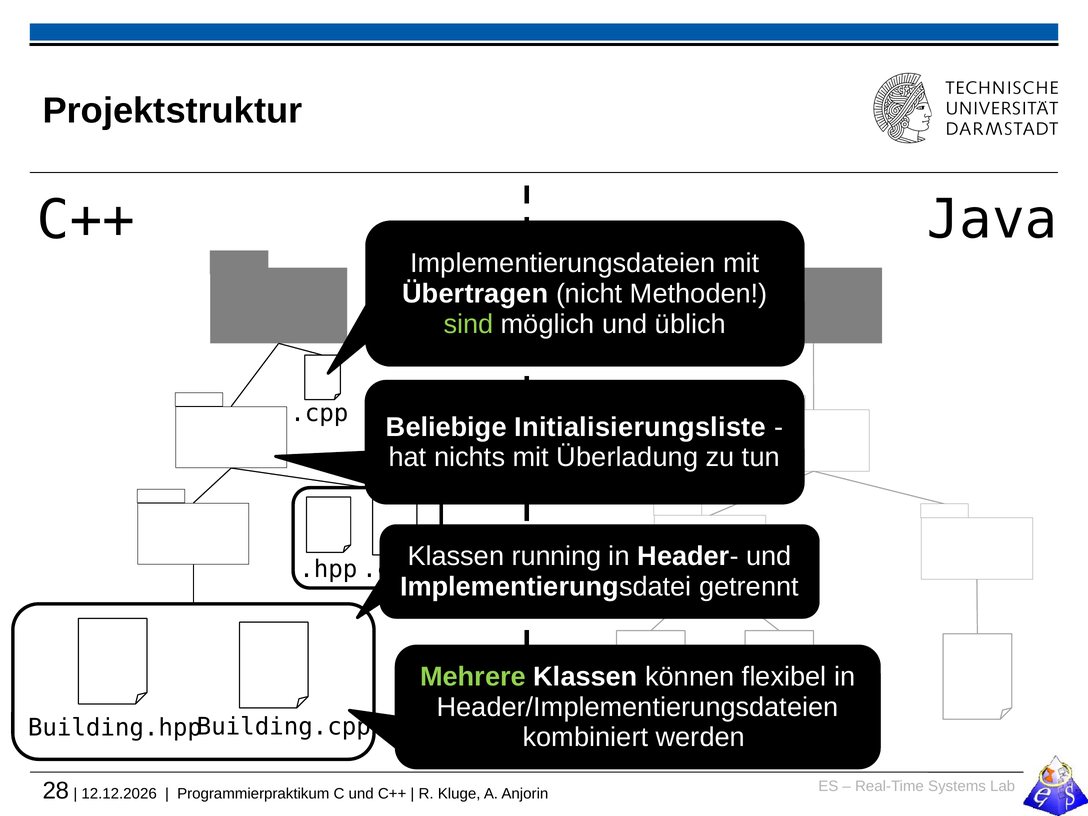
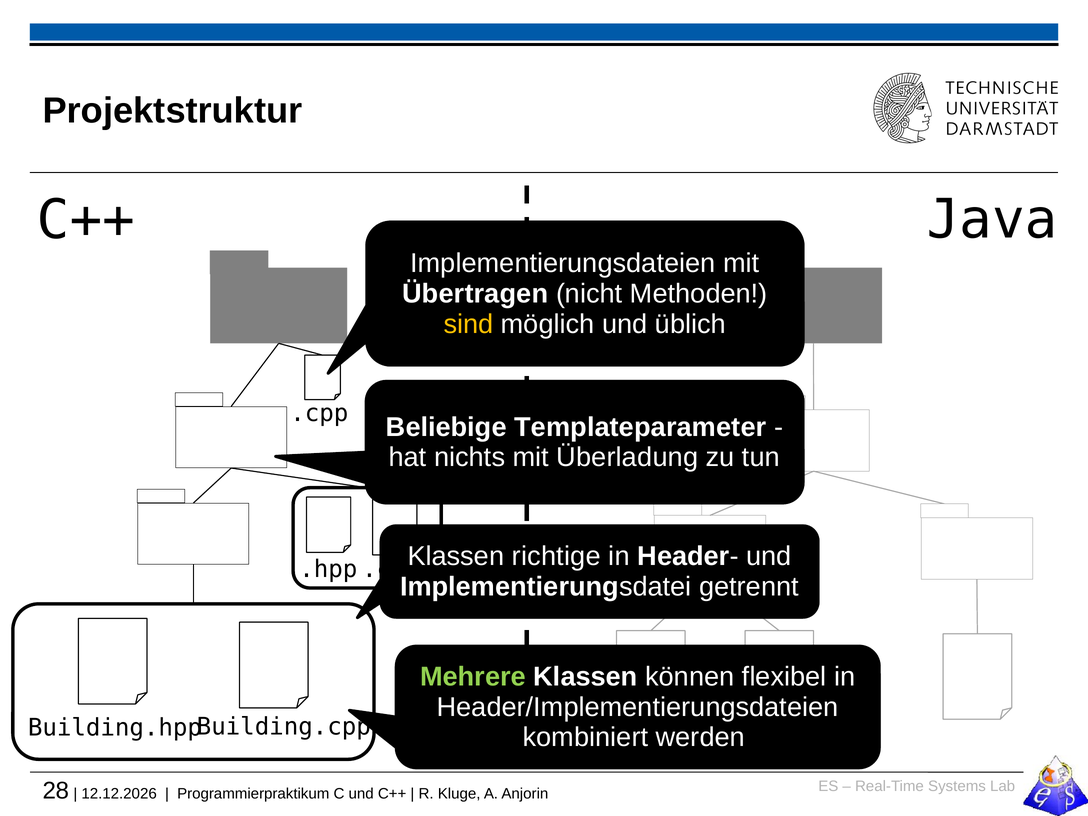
sind colour: light green -> yellow
Initialisierungsliste: Initialisierungsliste -> Templateparameter
running: running -> richtige
